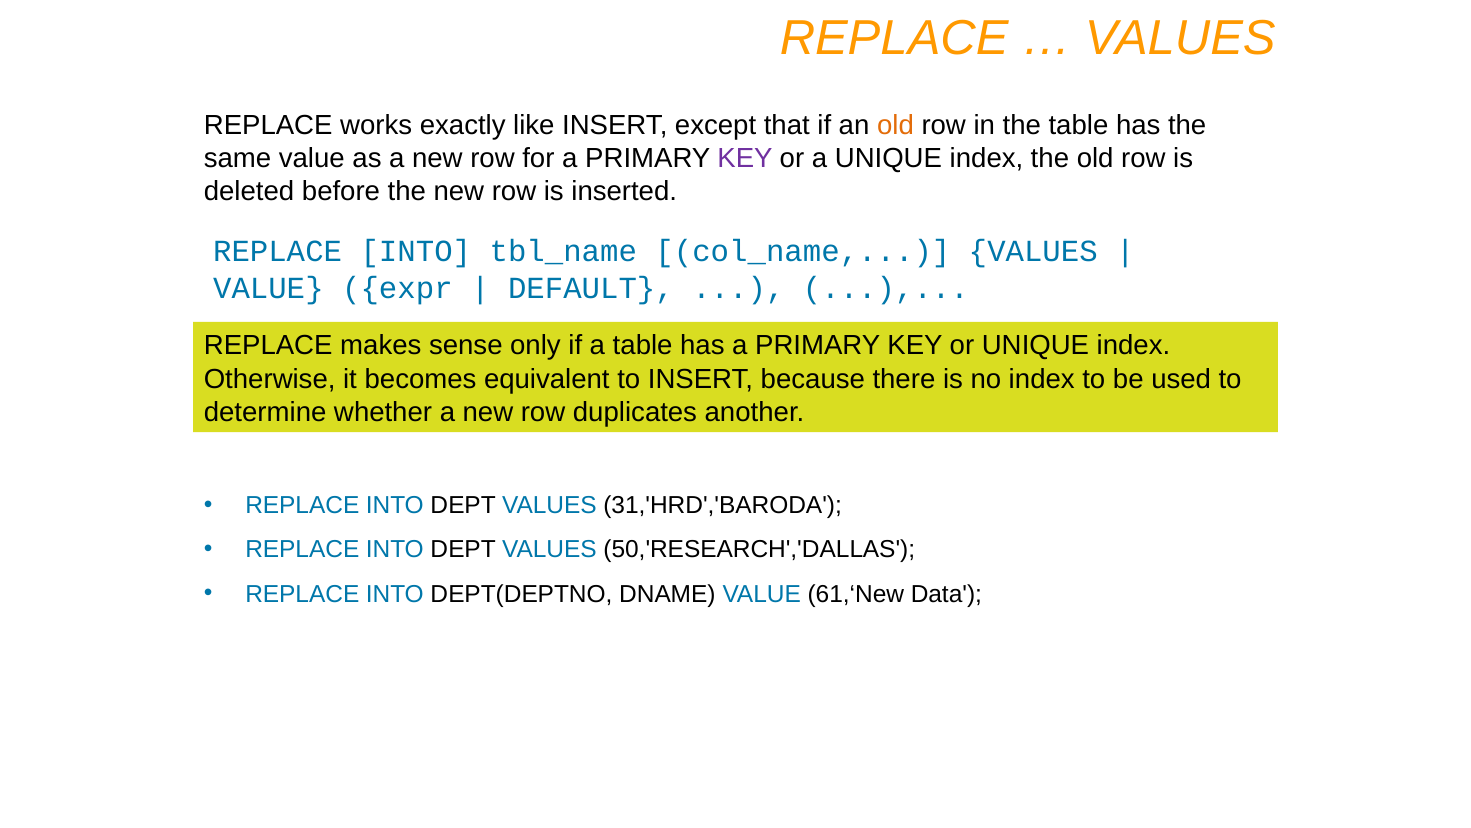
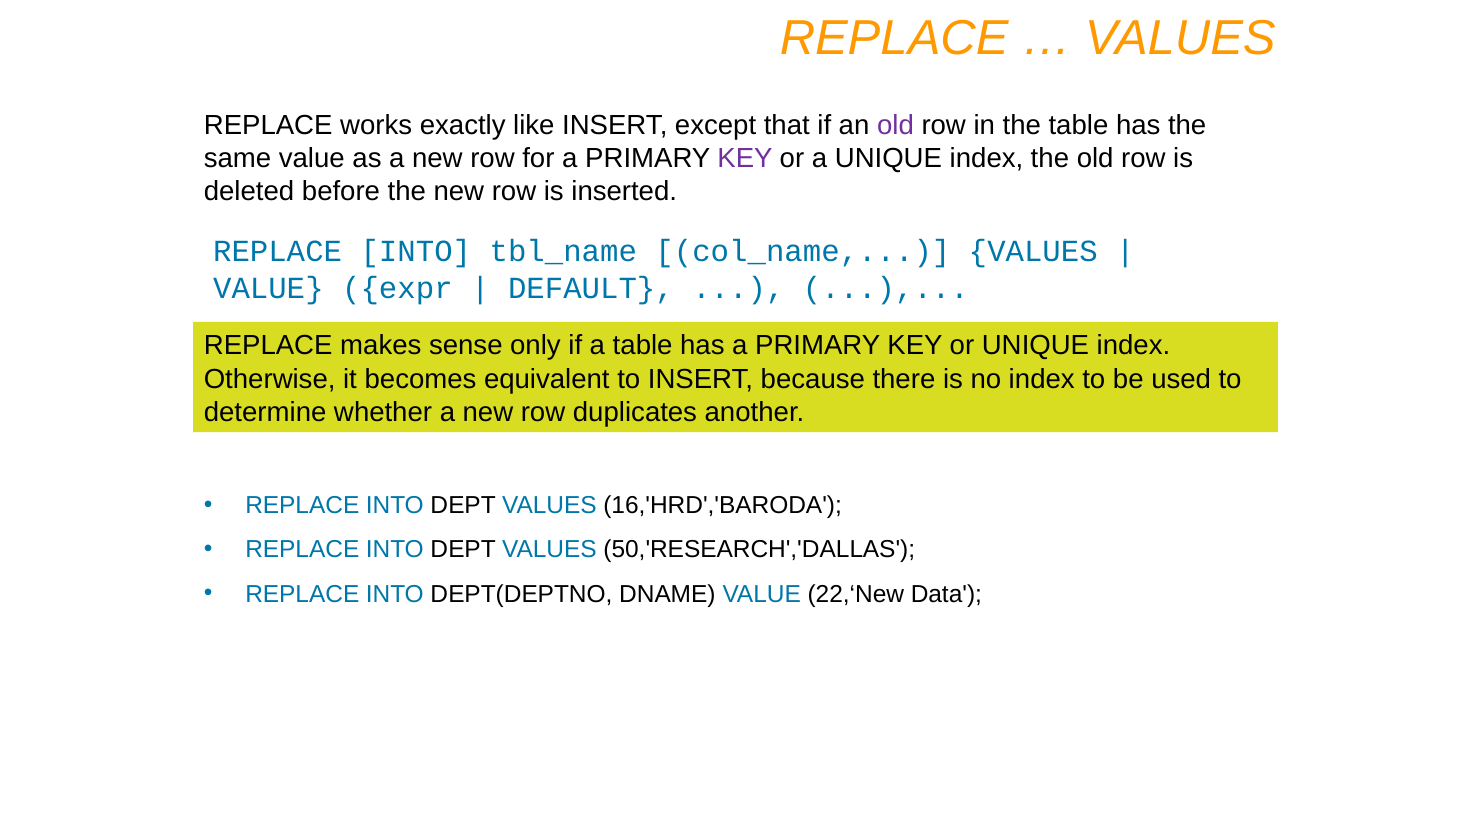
old at (896, 125) colour: orange -> purple
31,'HRD','BARODA: 31,'HRD','BARODA -> 16,'HRD','BARODA
61,‘New: 61,‘New -> 22,‘New
